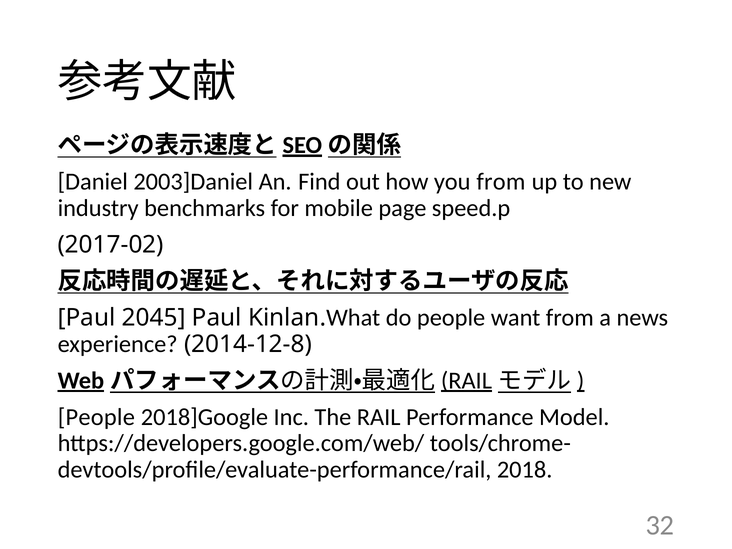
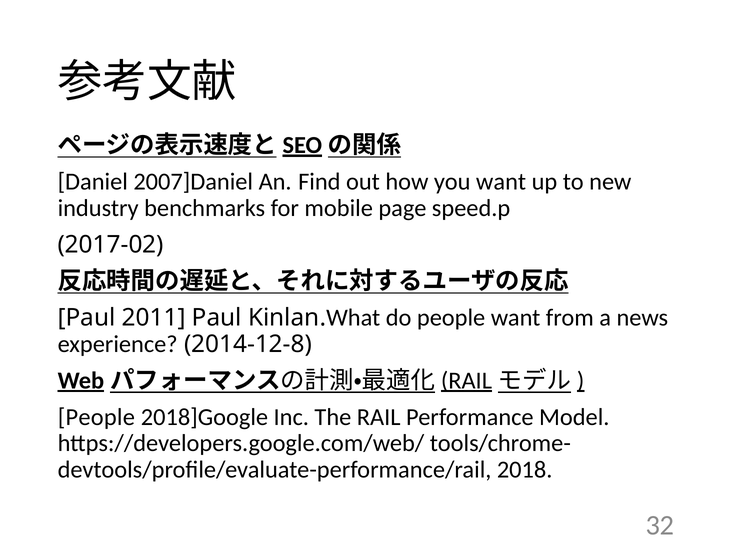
2003]Daniel: 2003]Daniel -> 2007]Daniel
you from: from -> want
2045: 2045 -> 2011
